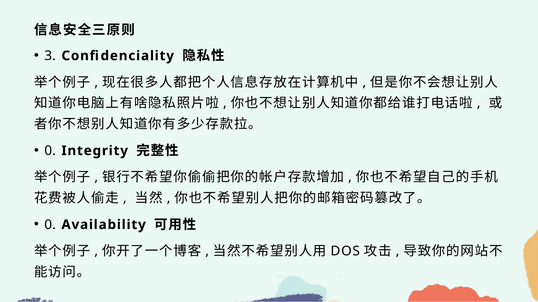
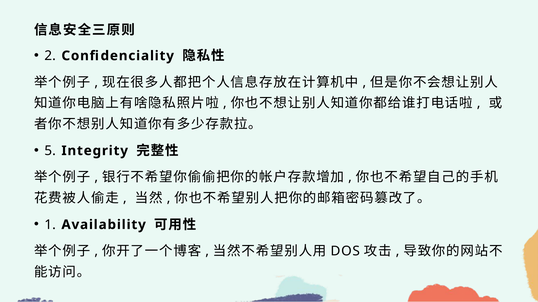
3: 3 -> 2
0 at (50, 151): 0 -> 5
0 at (50, 225): 0 -> 1
